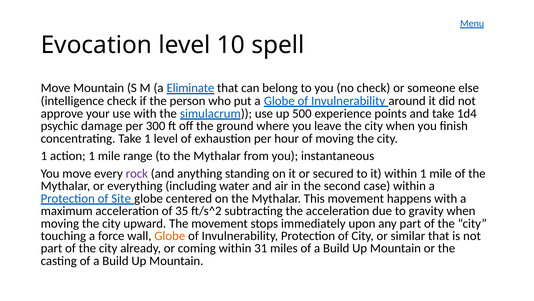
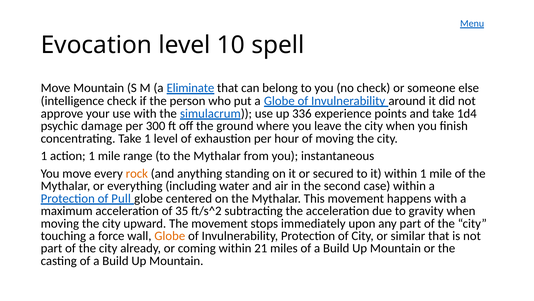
500: 500 -> 336
rock colour: purple -> orange
Site: Site -> Pull
31: 31 -> 21
